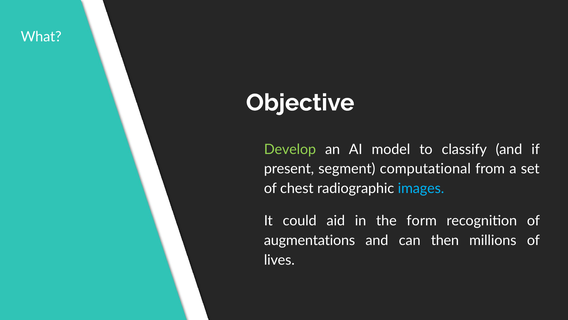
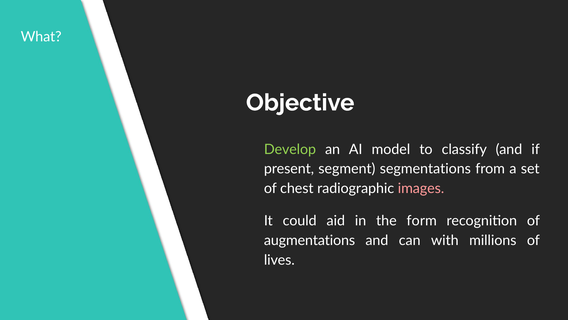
computational: computational -> segmentations
images colour: light blue -> pink
then: then -> with
